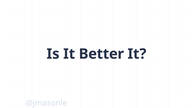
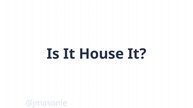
Better: Better -> House
